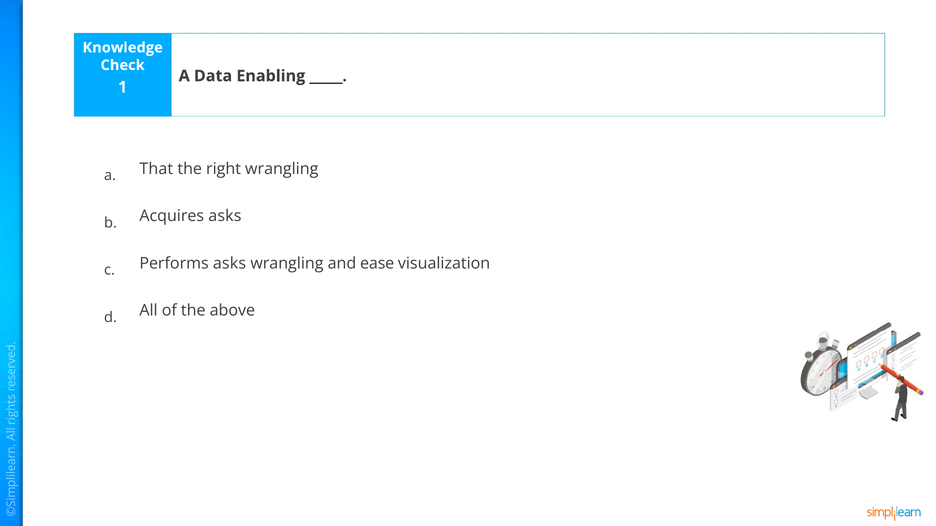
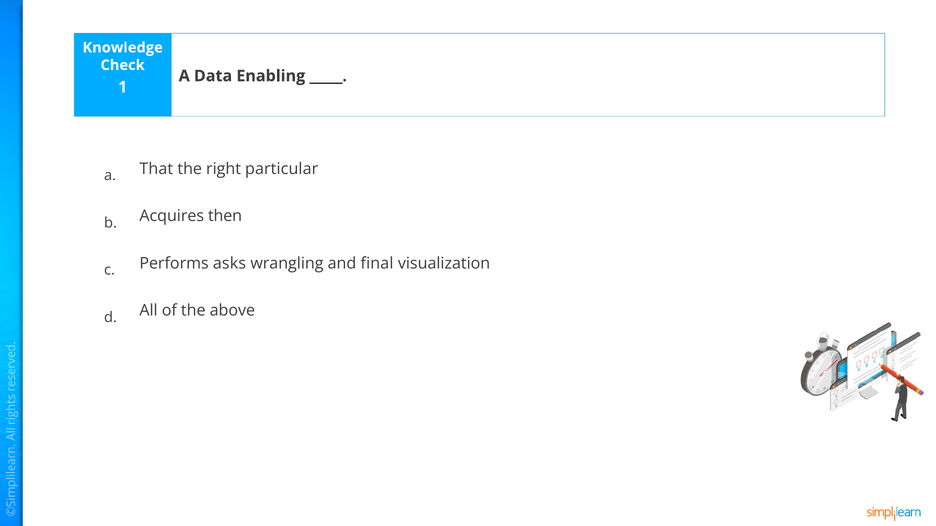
right wrangling: wrangling -> particular
Acquires asks: asks -> then
ease: ease -> final
